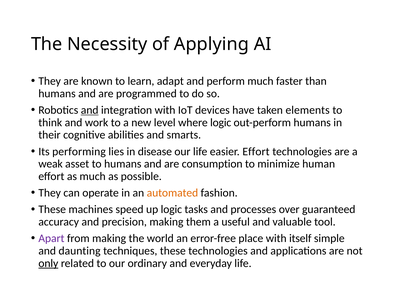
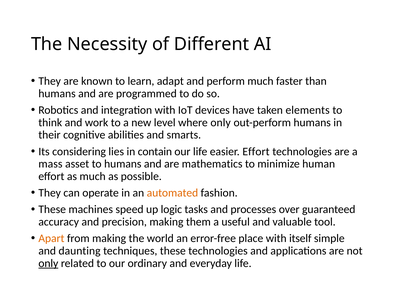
Applying: Applying -> Different
and at (90, 110) underline: present -> none
where logic: logic -> only
performing: performing -> considering
disease: disease -> contain
weak: weak -> mass
consumption: consumption -> mathematics
Apart colour: purple -> orange
